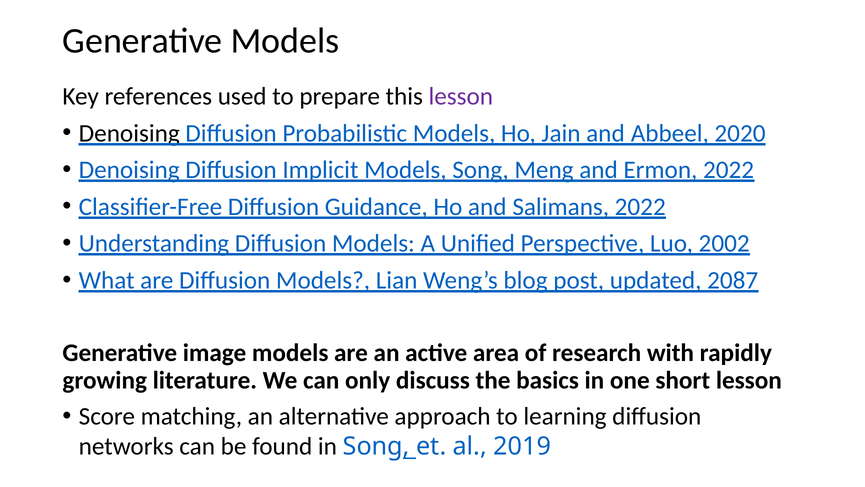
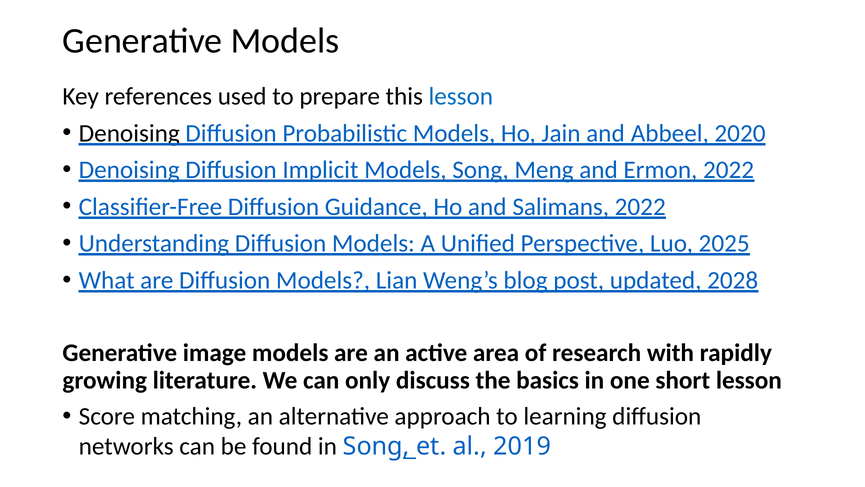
lesson at (461, 96) colour: purple -> blue
2002: 2002 -> 2025
2087: 2087 -> 2028
